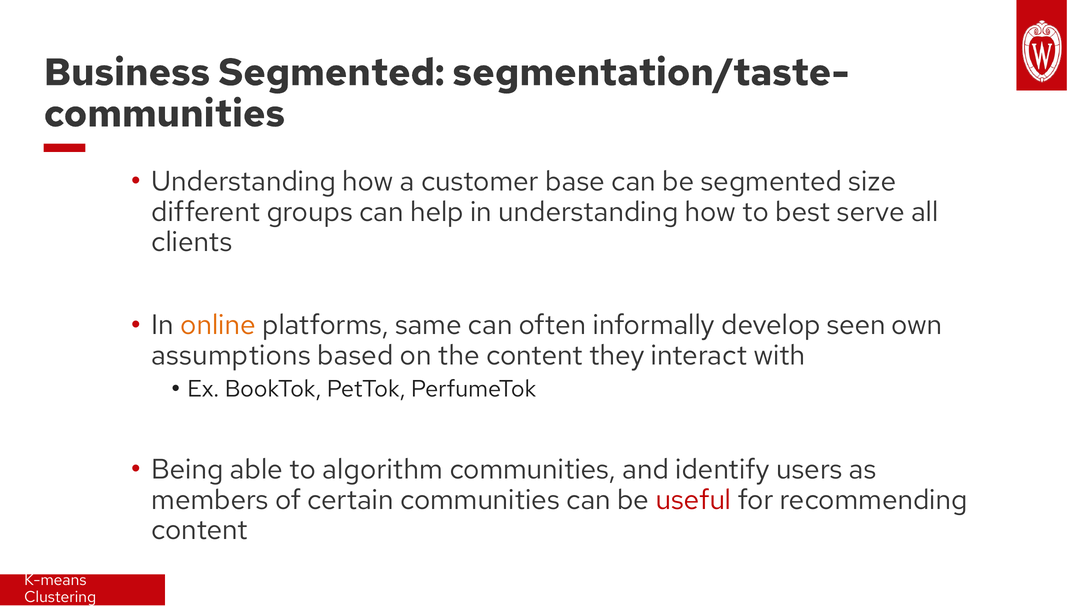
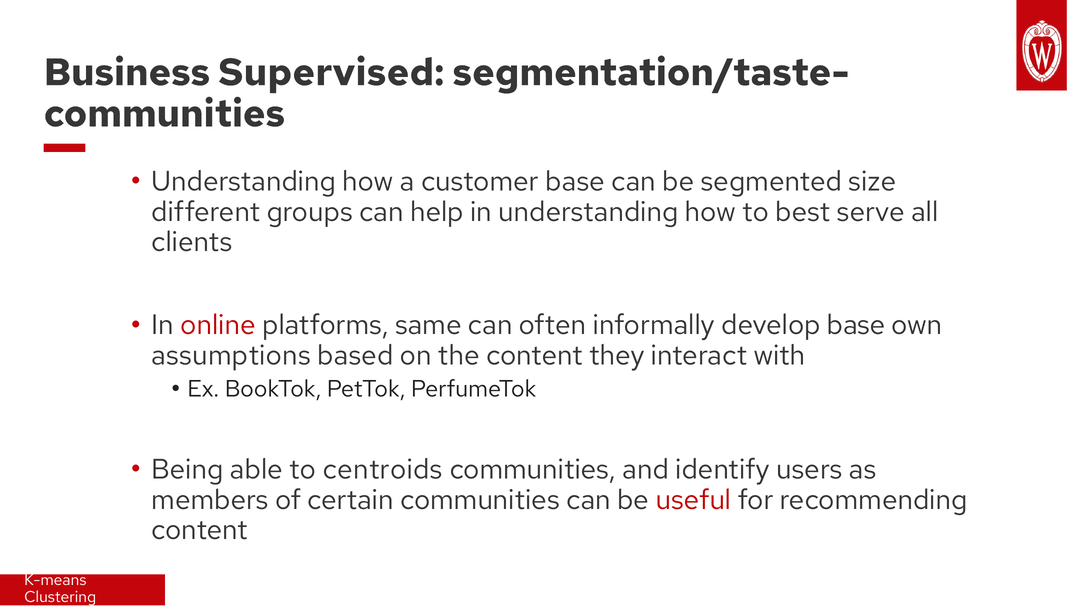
Business Segmented: Segmented -> Supervised
online colour: orange -> red
develop seen: seen -> base
algorithm: algorithm -> centroids
